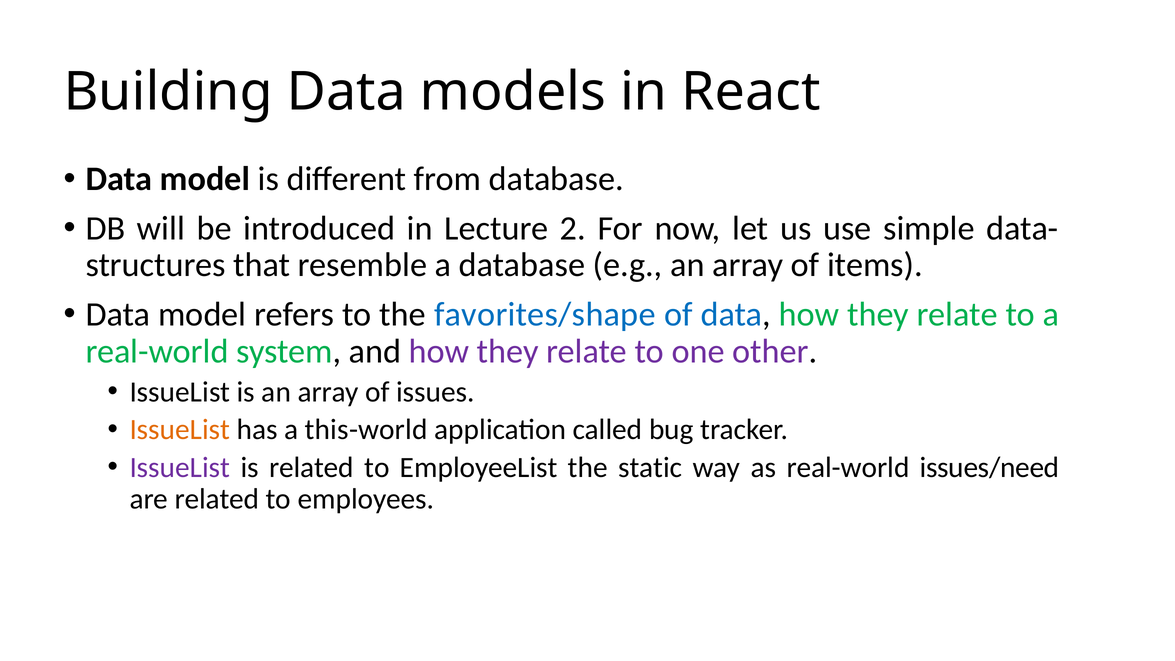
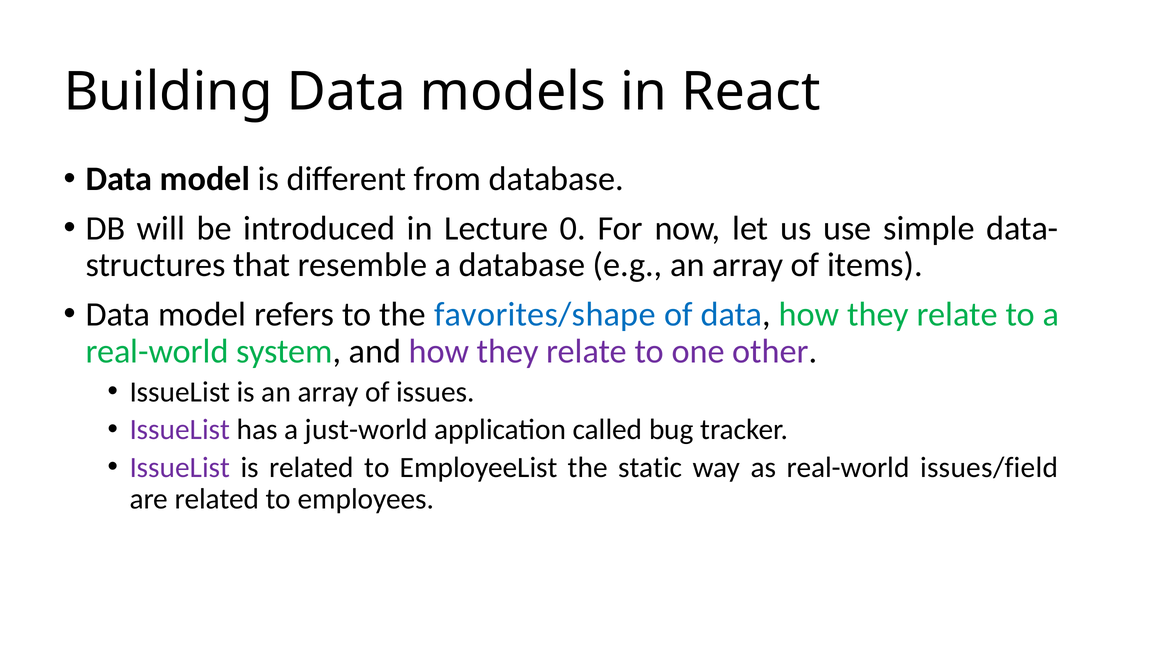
2: 2 -> 0
IssueList at (180, 430) colour: orange -> purple
this-world: this-world -> just-world
issues/need: issues/need -> issues/field
